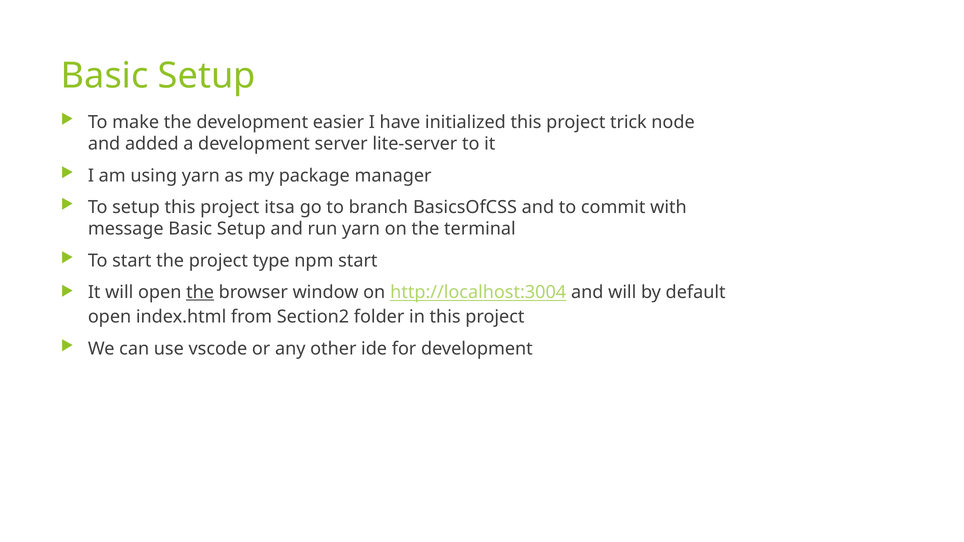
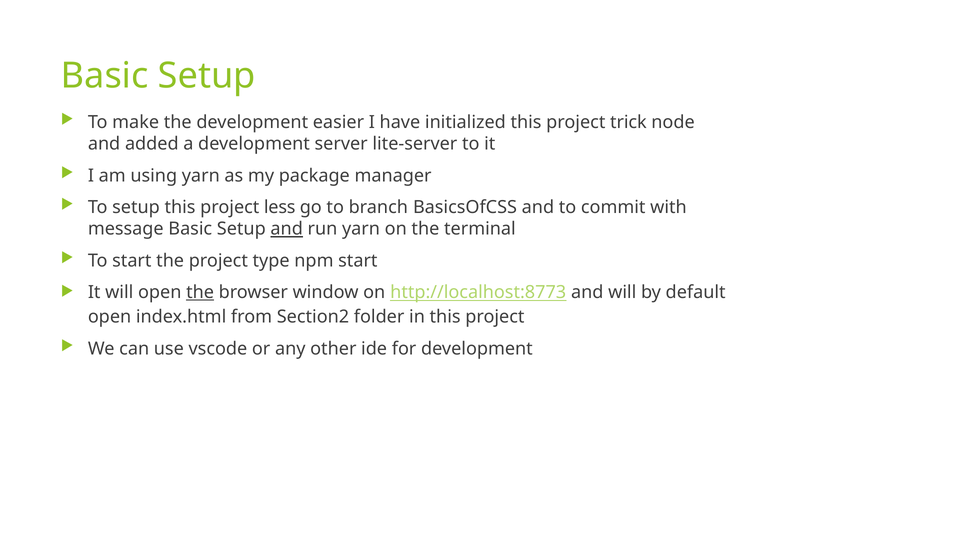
itsa: itsa -> less
and at (287, 229) underline: none -> present
http://localhost:3004: http://localhost:3004 -> http://localhost:8773
